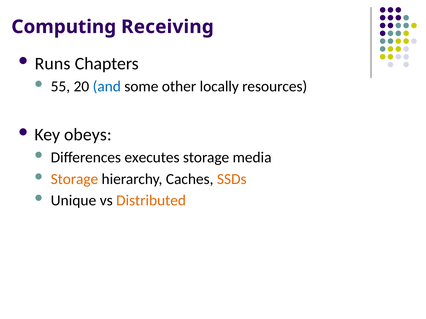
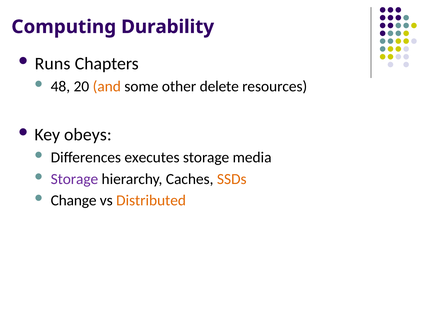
Receiving: Receiving -> Durability
55: 55 -> 48
and colour: blue -> orange
locally: locally -> delete
Storage at (74, 179) colour: orange -> purple
Unique: Unique -> Change
